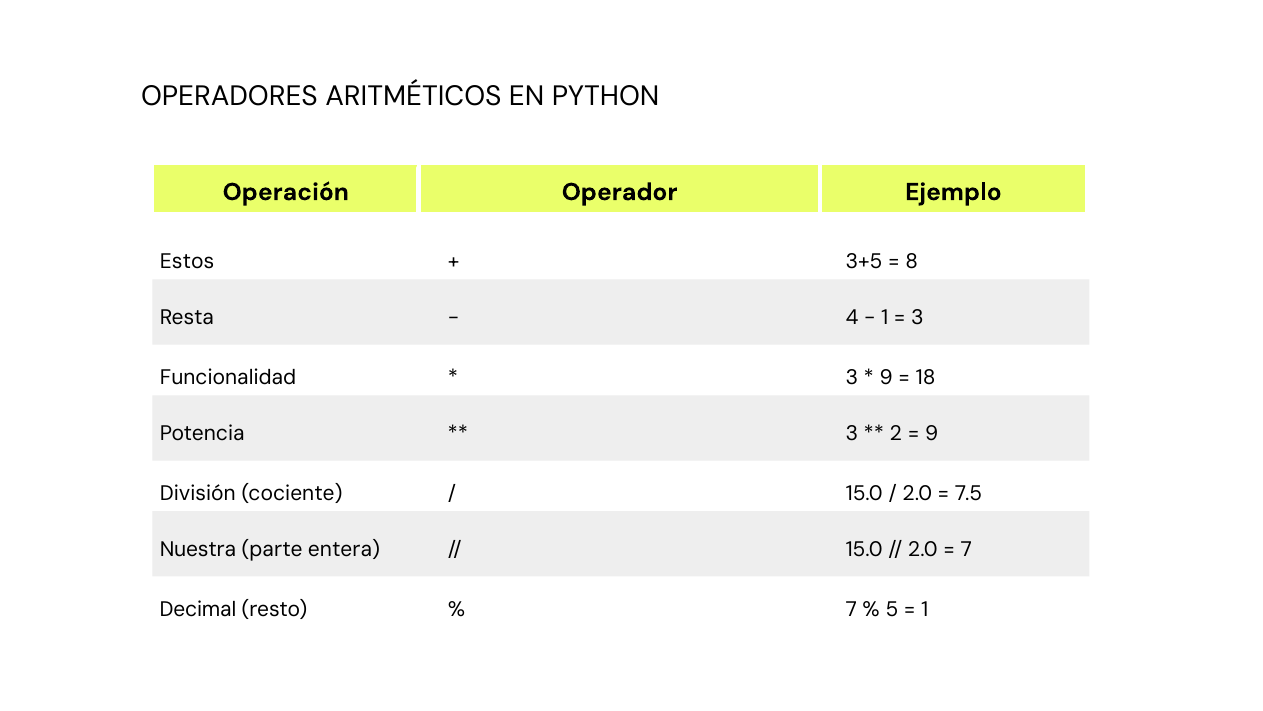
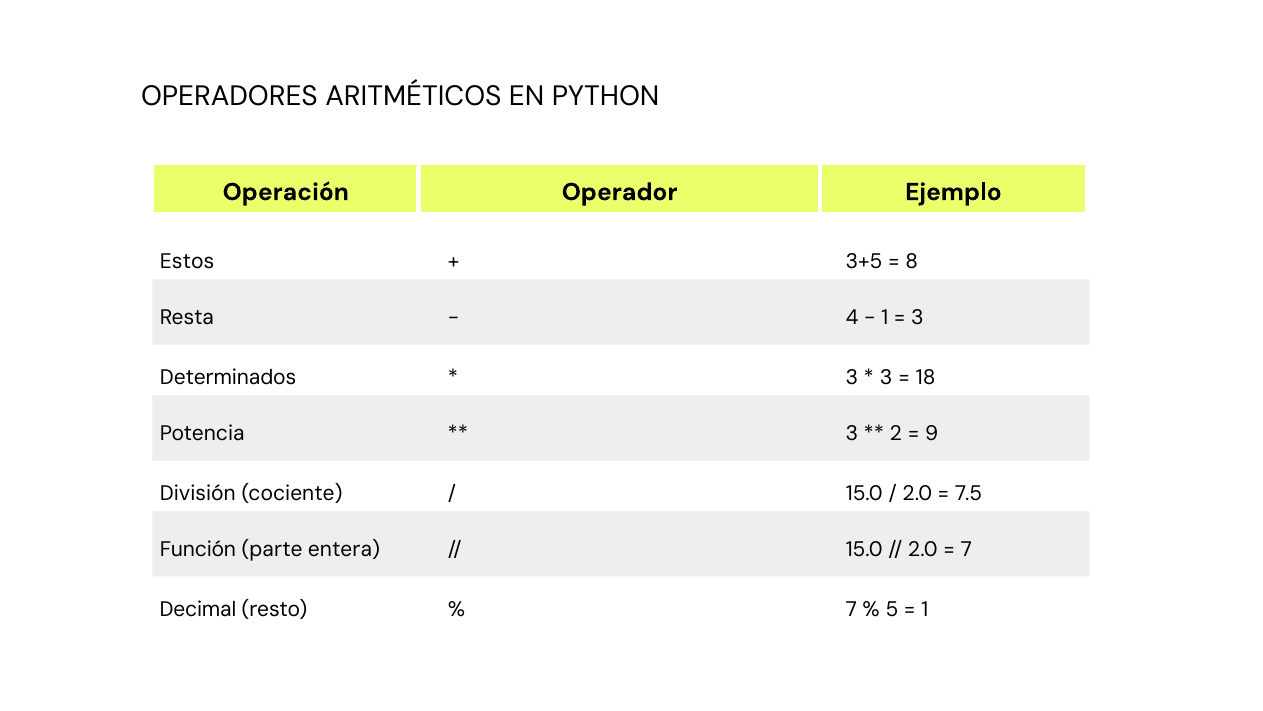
Funcionalidad: Funcionalidad -> Determinados
9 at (886, 378): 9 -> 3
Nuestra: Nuestra -> Función
